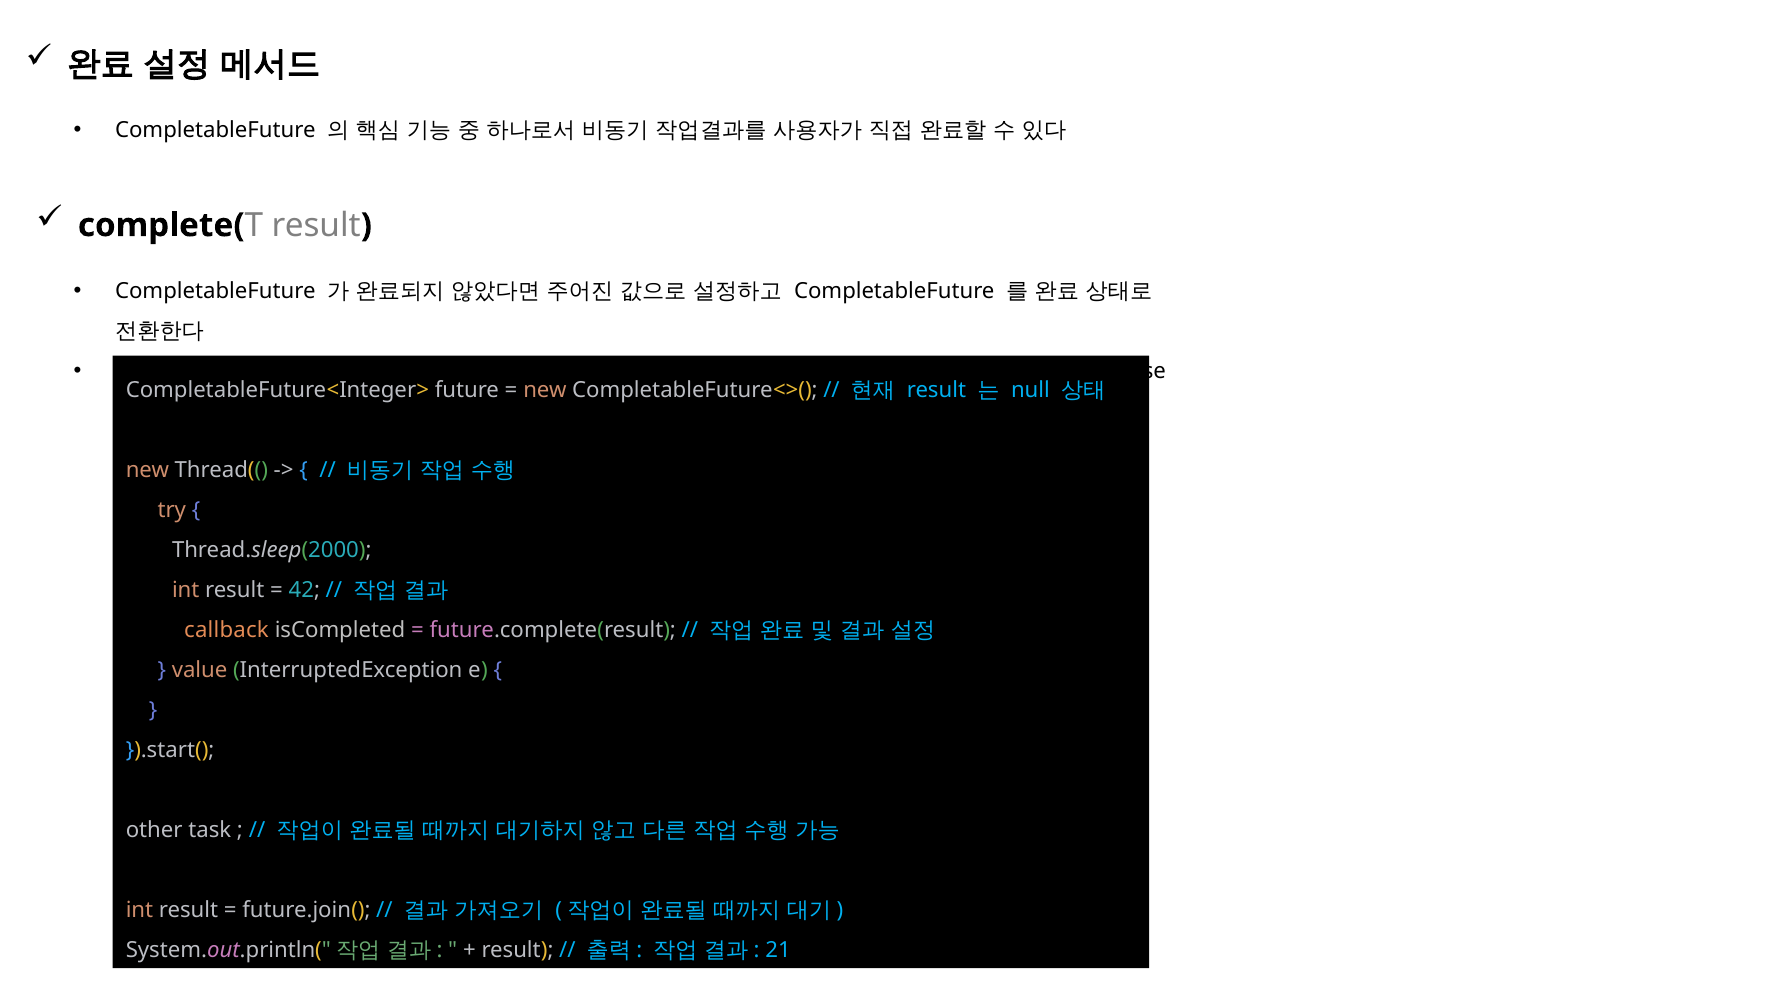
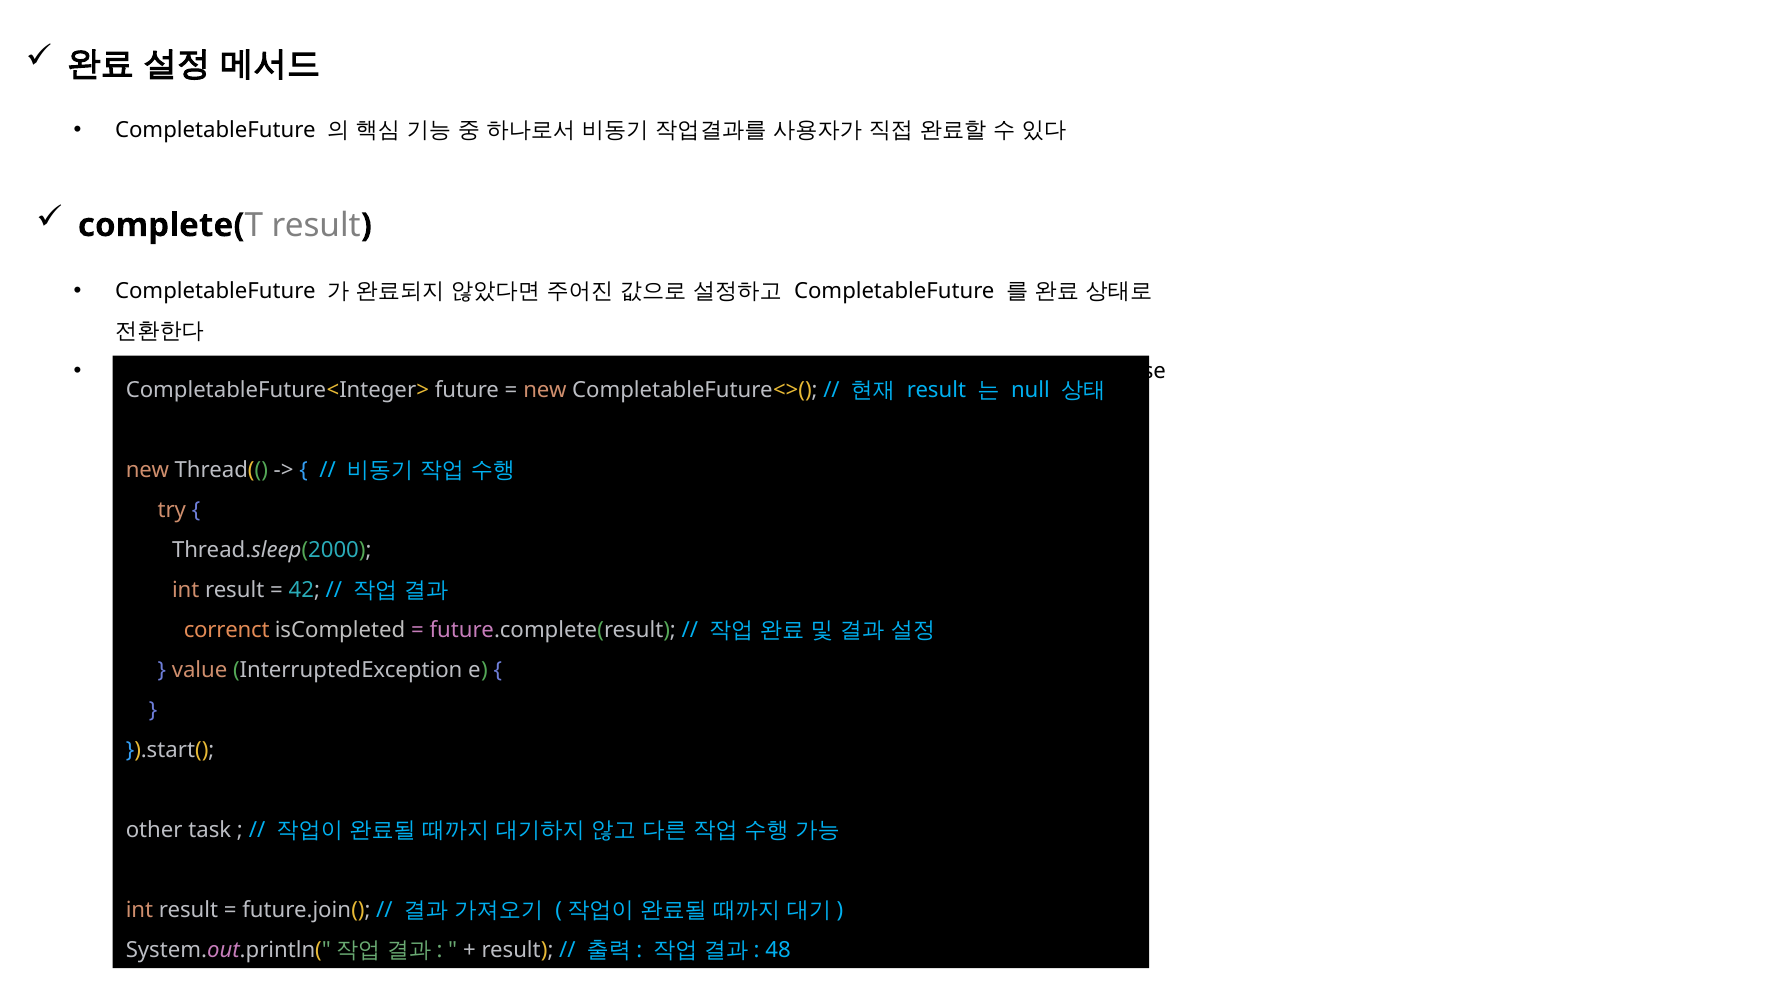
callback: callback -> correnct
21: 21 -> 48
